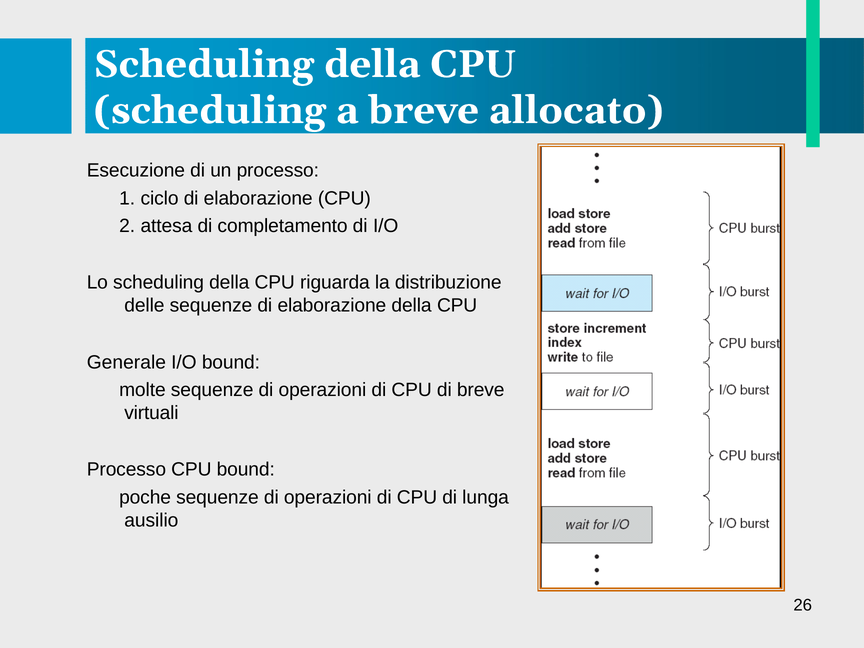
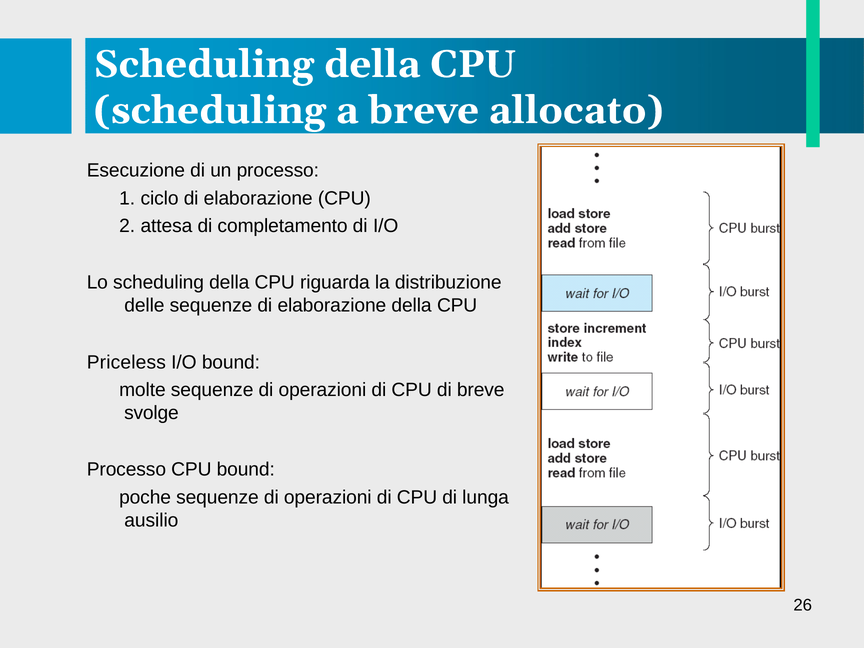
Generale: Generale -> Priceless
virtuali: virtuali -> svolge
